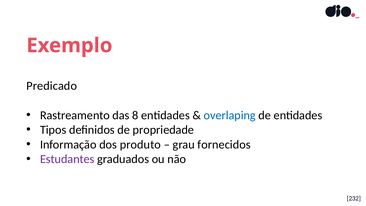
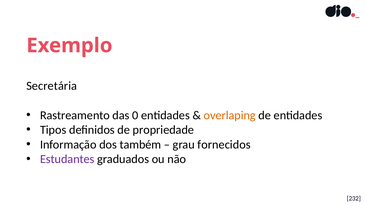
Predicado: Predicado -> Secretária
8: 8 -> 0
overlaping colour: blue -> orange
produto: produto -> também
